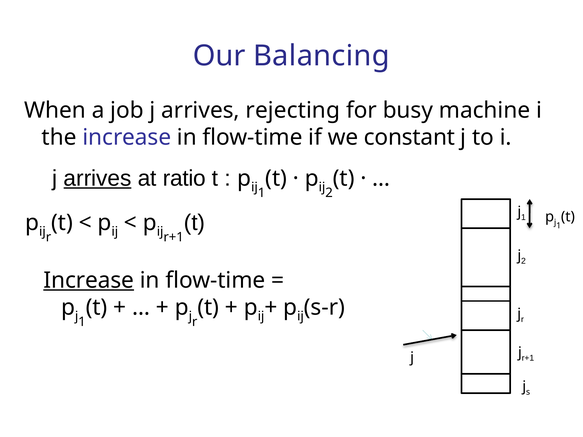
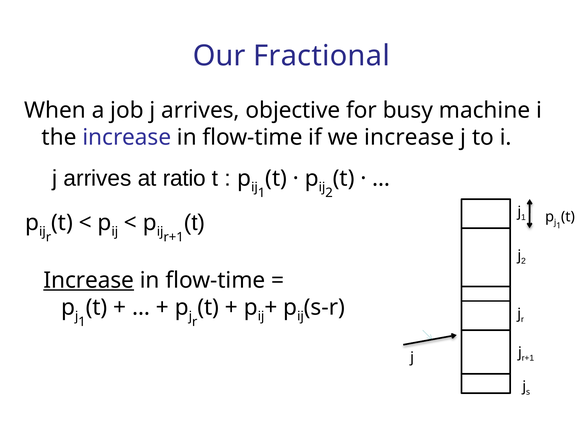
Balancing: Balancing -> Fractional
rejecting: rejecting -> objective
we constant: constant -> increase
arrives at (98, 178) underline: present -> none
